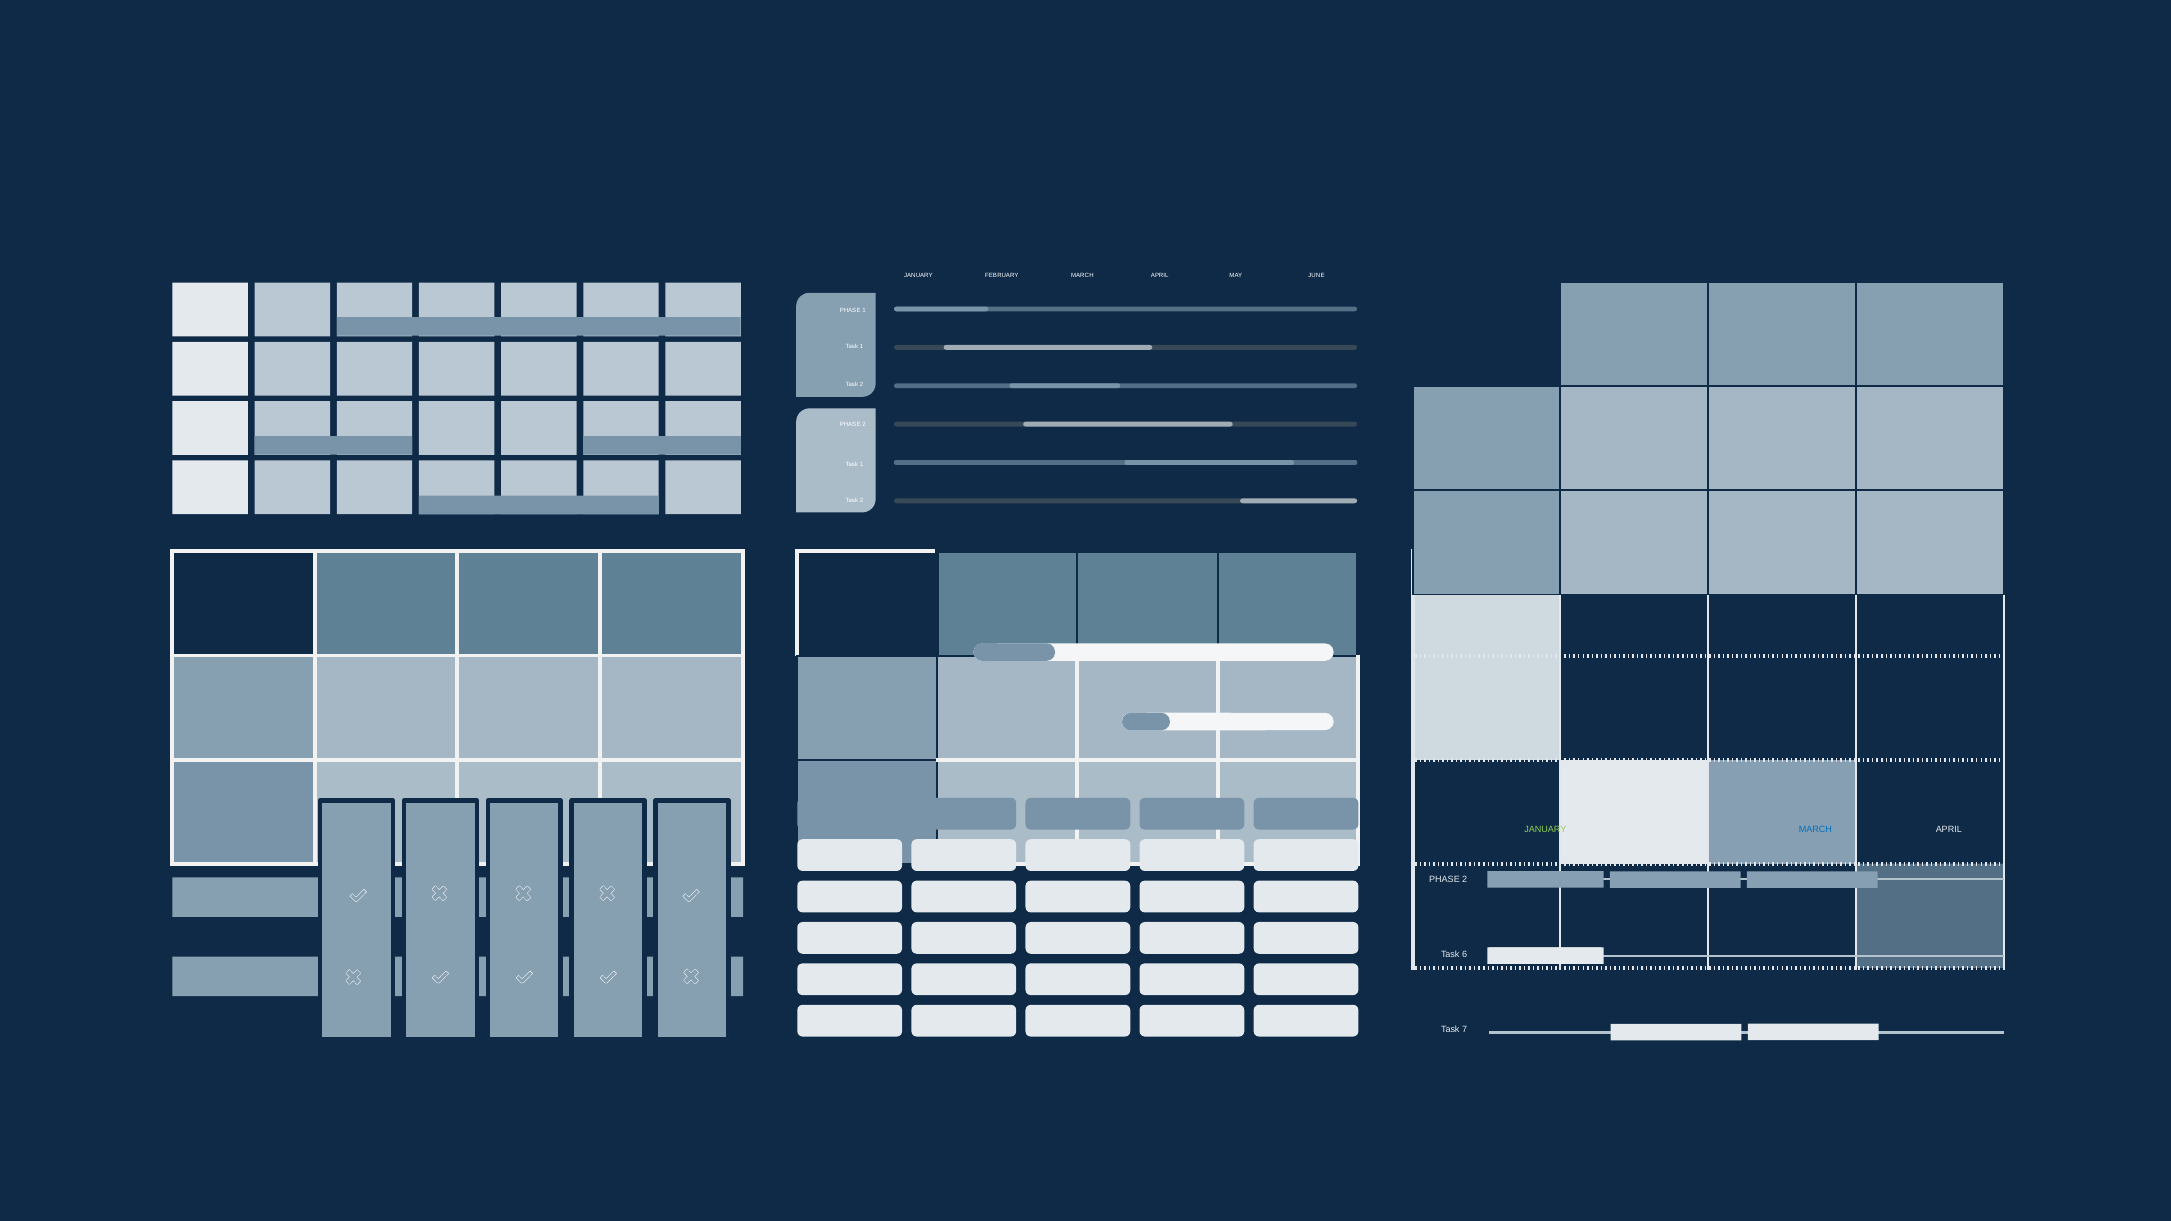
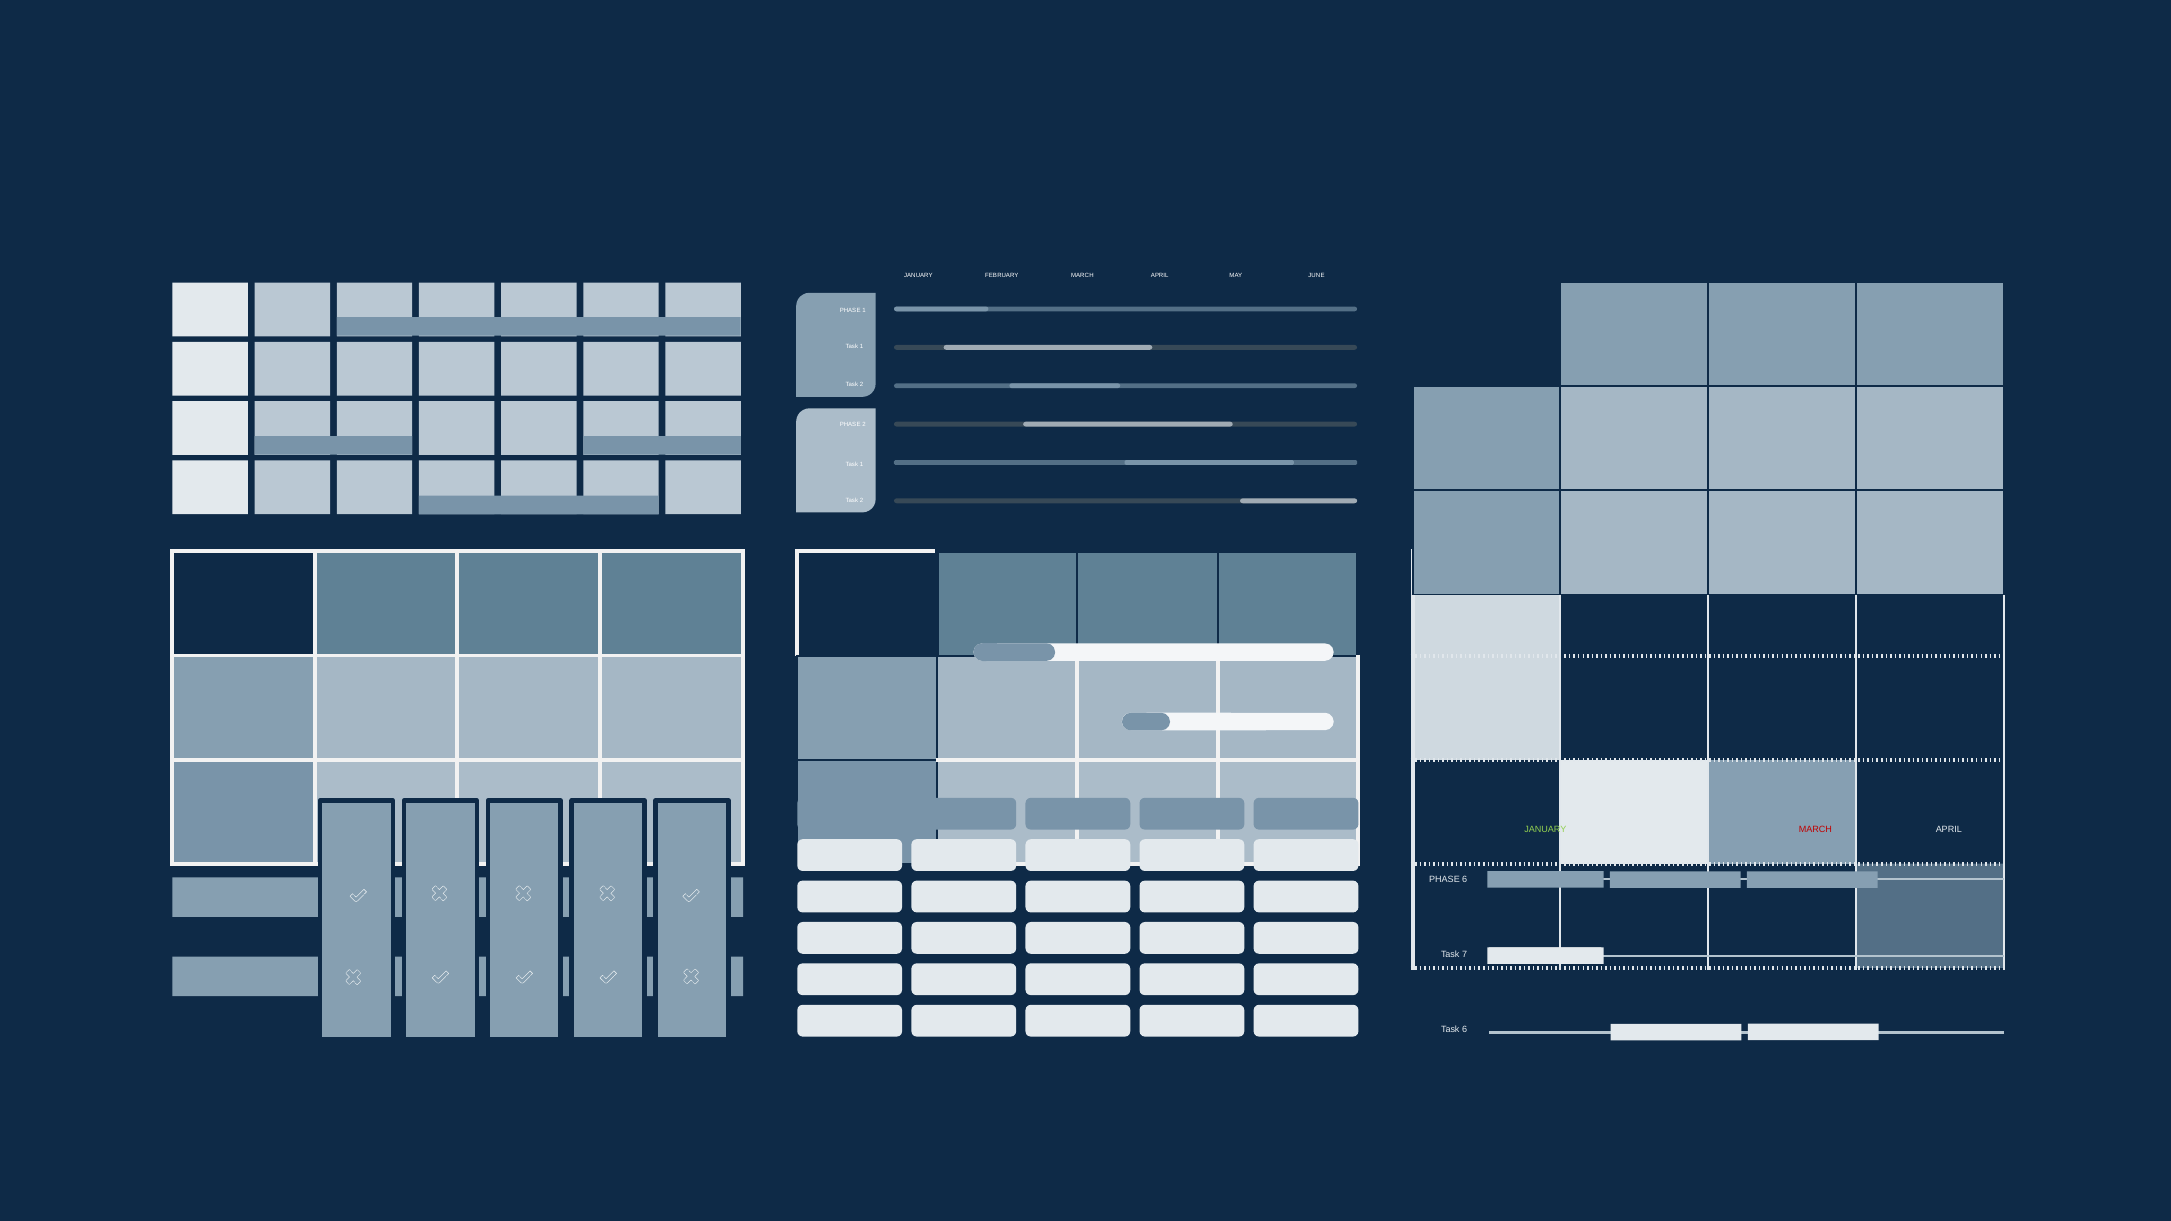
MARCH at (1815, 830) colour: blue -> red
2 at (1465, 880): 2 -> 6
6: 6 -> 7
Task 7: 7 -> 6
